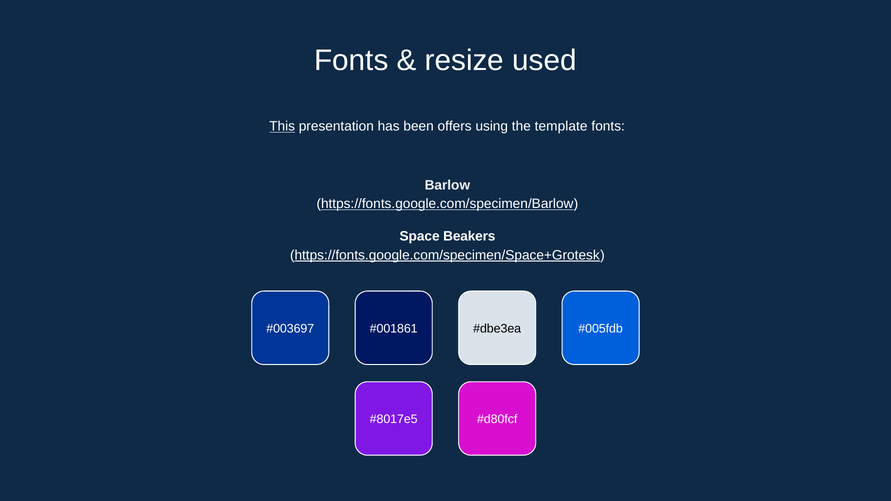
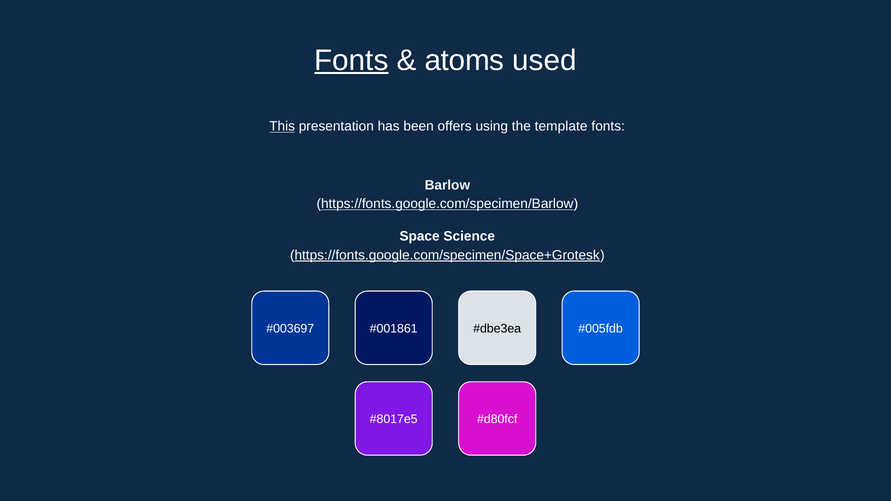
Fonts at (351, 60) underline: none -> present
resize: resize -> atoms
Beakers: Beakers -> Science
